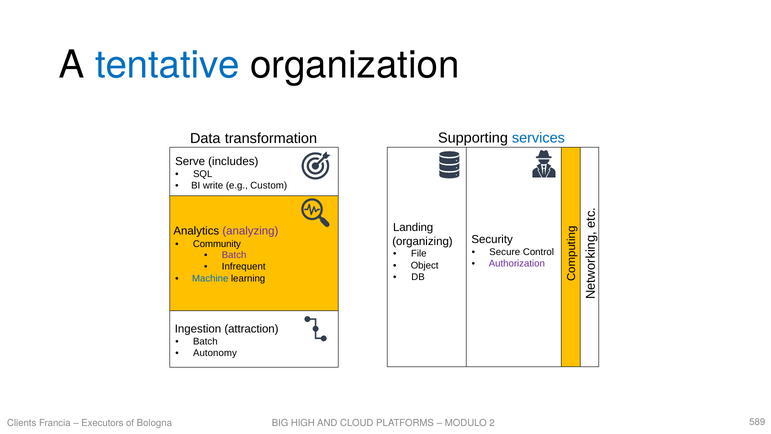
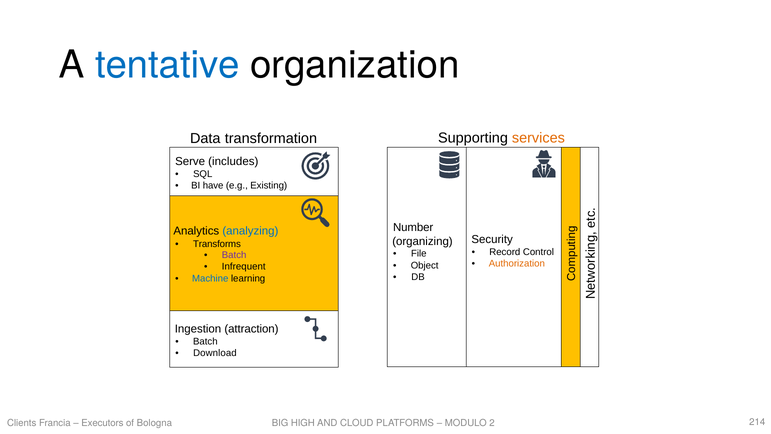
services colour: blue -> orange
write: write -> have
Custom: Custom -> Existing
Landing: Landing -> Number
analyzing colour: purple -> blue
Community: Community -> Transforms
Secure: Secure -> Record
Authorization colour: purple -> orange
Autonomy: Autonomy -> Download
589: 589 -> 214
